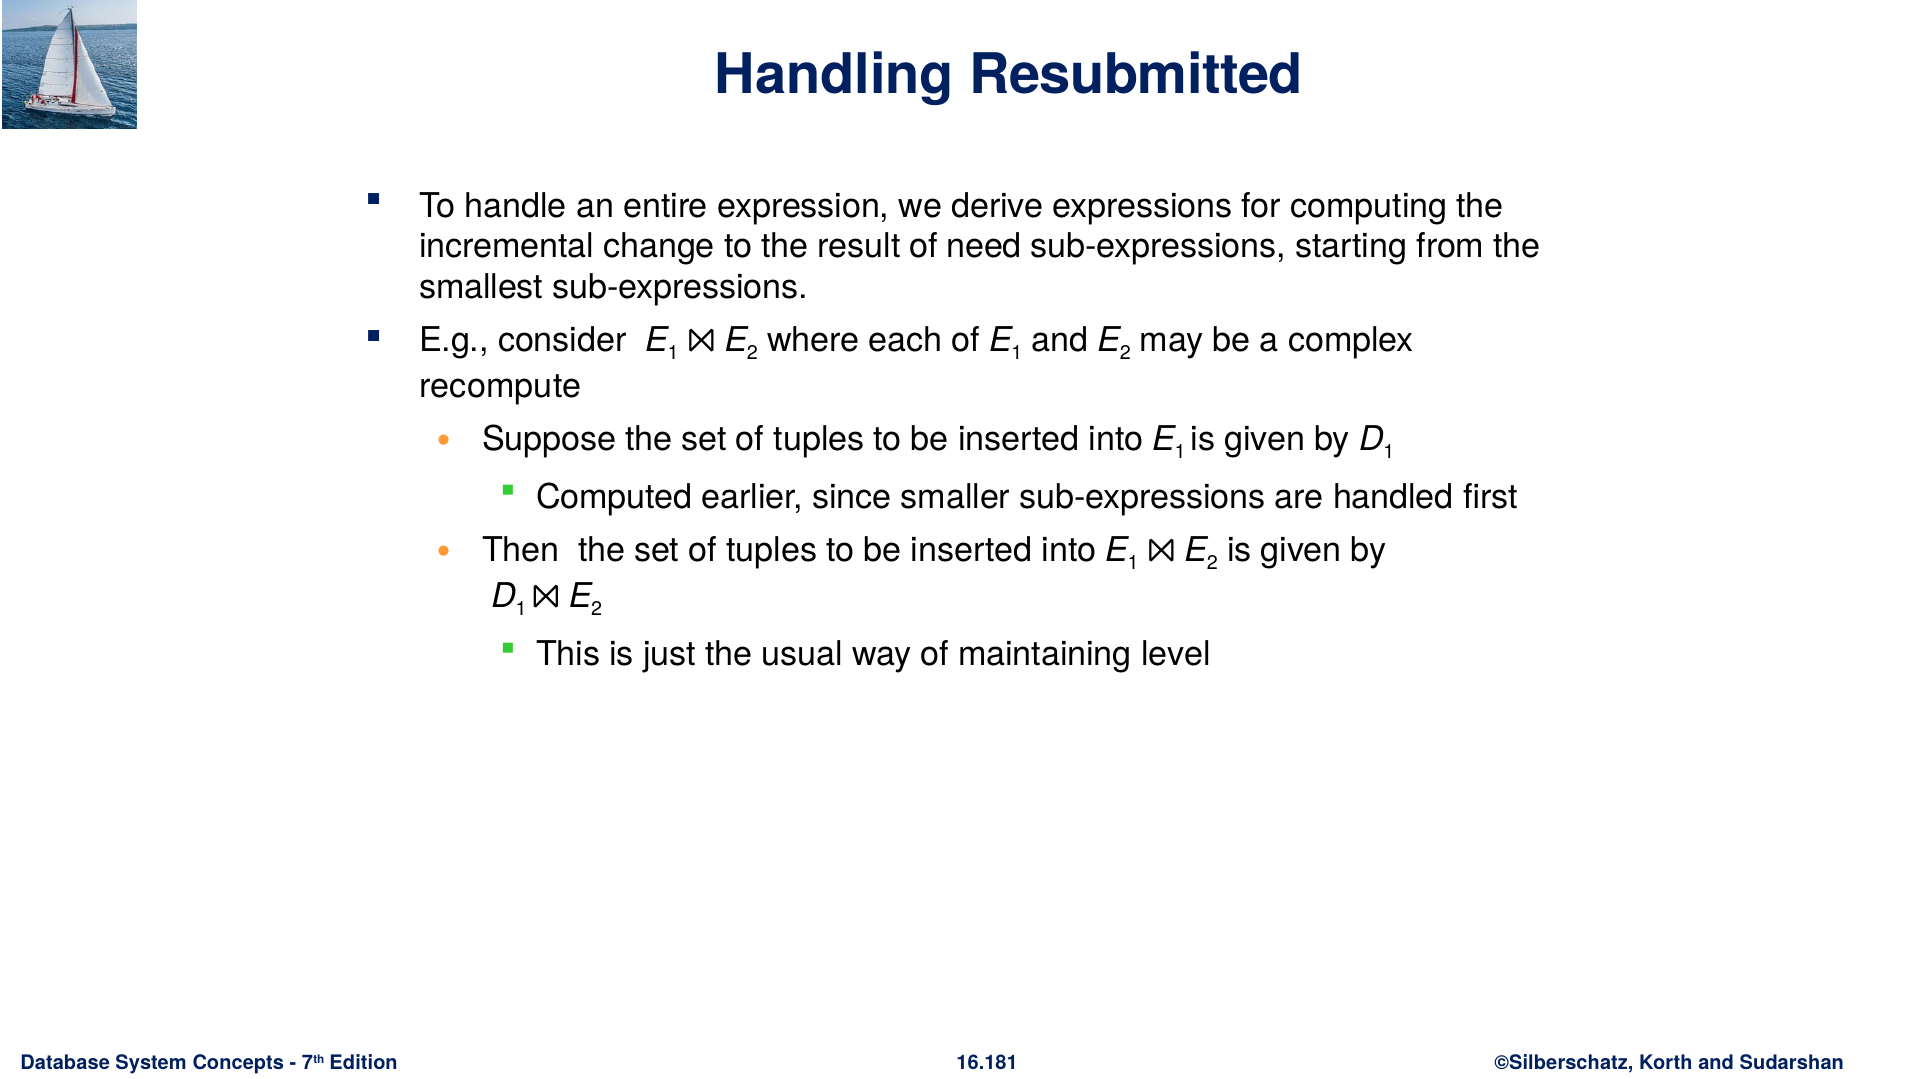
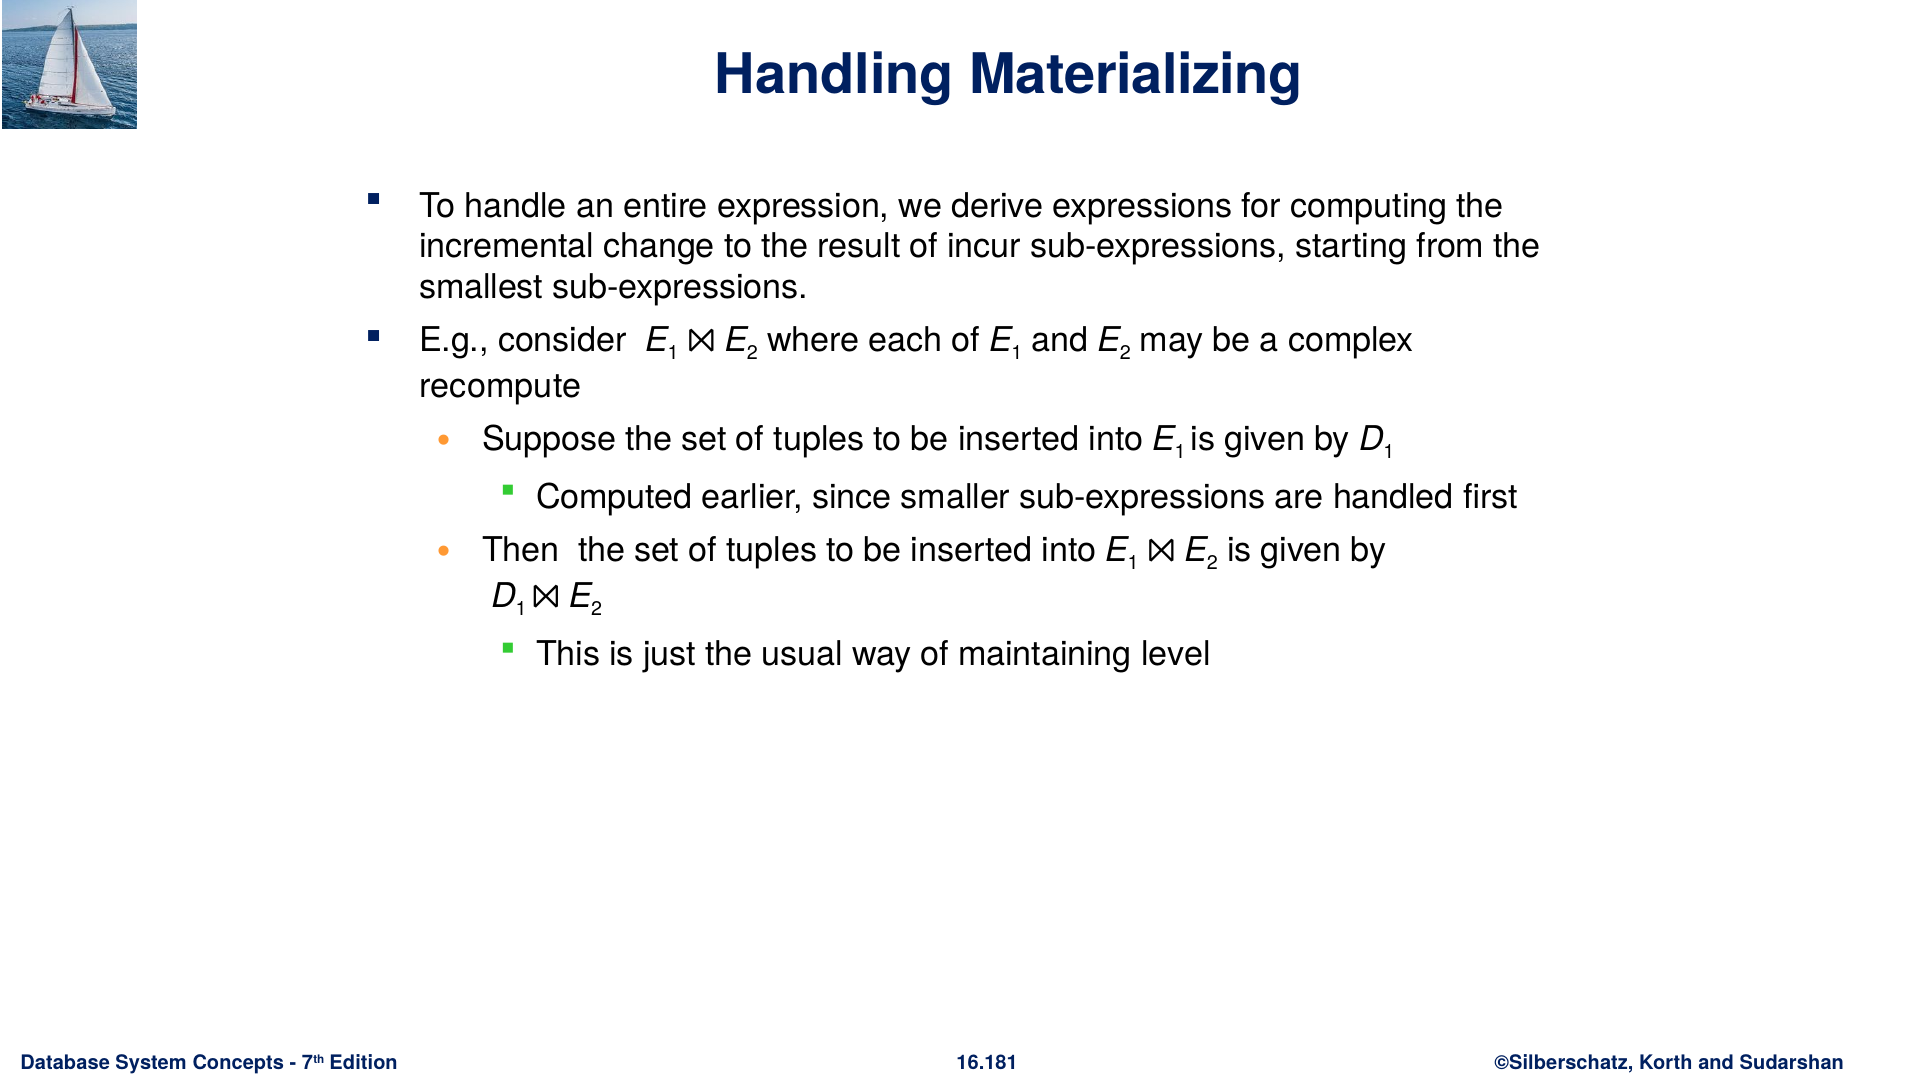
Resubmitted: Resubmitted -> Materializing
need: need -> incur
